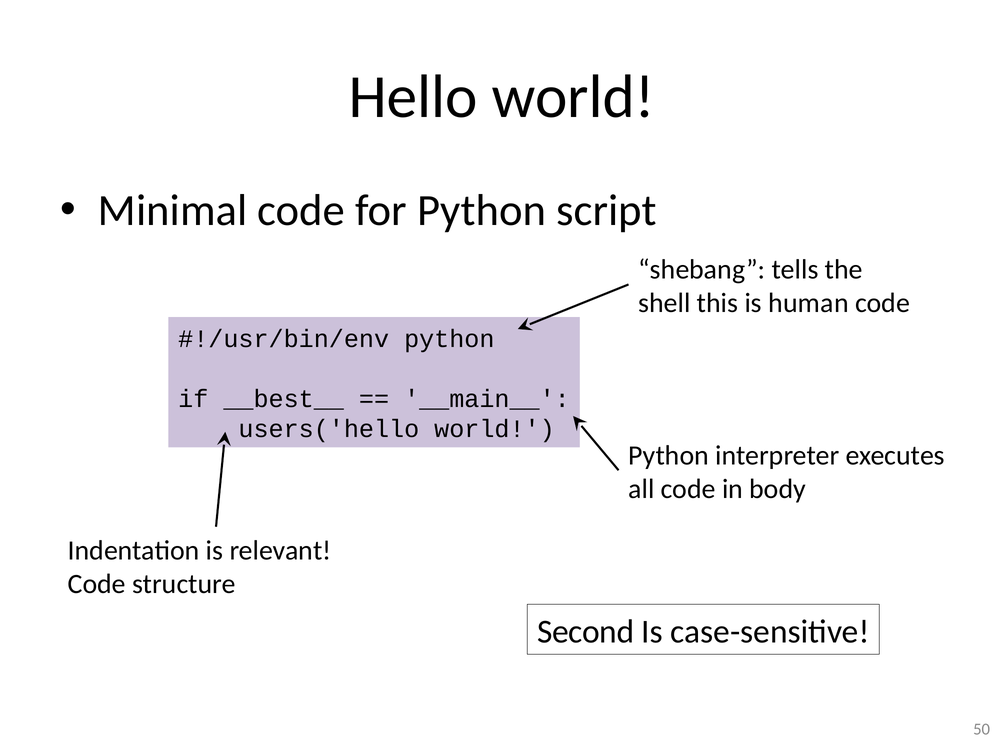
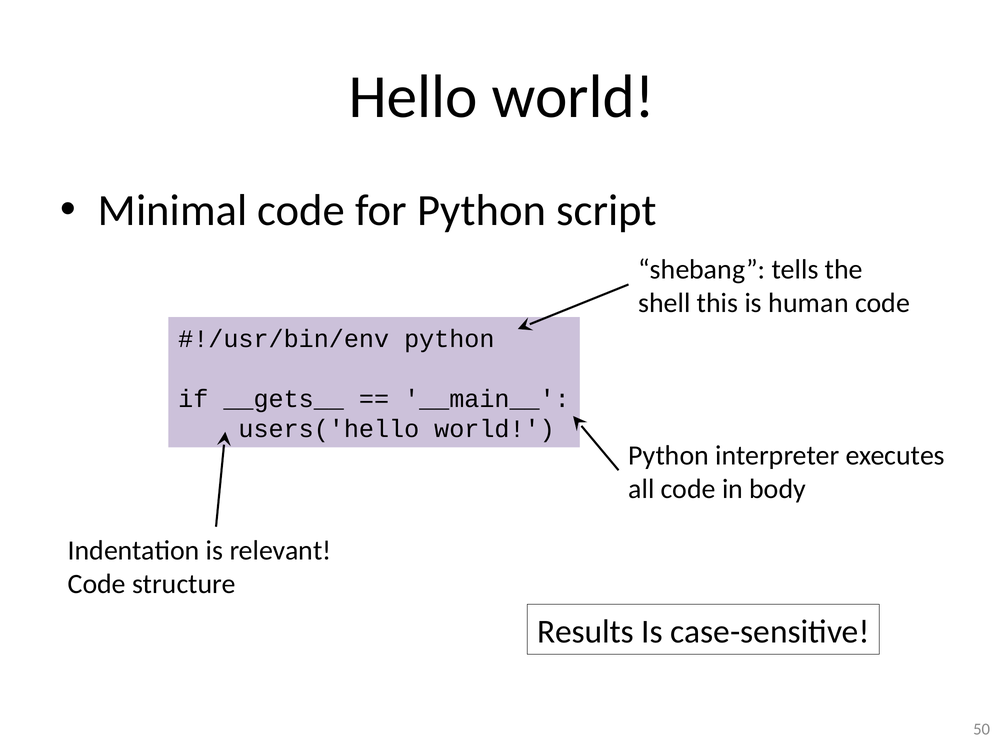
__best__: __best__ -> __gets__
Second: Second -> Results
